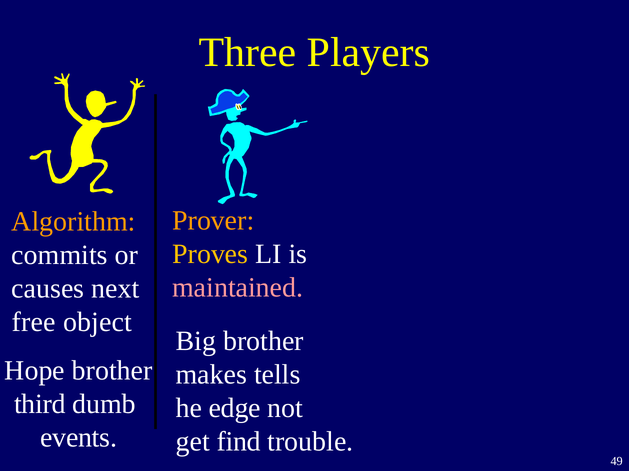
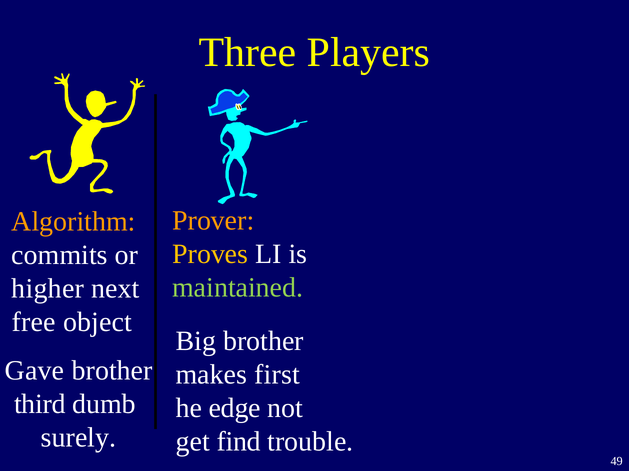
maintained colour: pink -> light green
causes: causes -> higher
Hope: Hope -> Gave
tells: tells -> first
events: events -> surely
